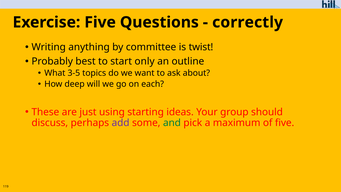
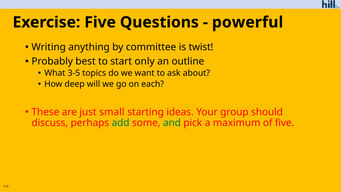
correctly: correctly -> powerful
using: using -> small
add colour: purple -> green
